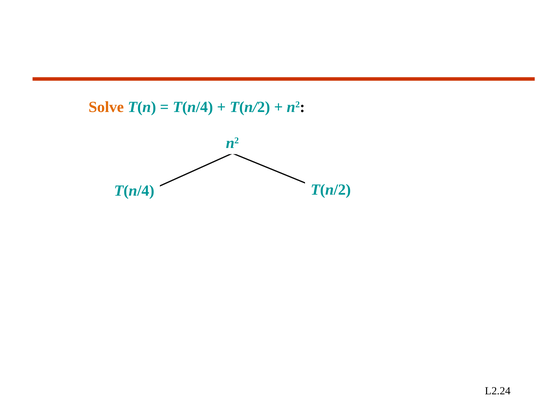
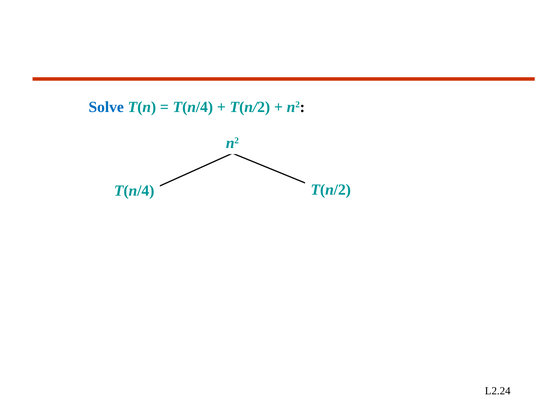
Solve colour: orange -> blue
